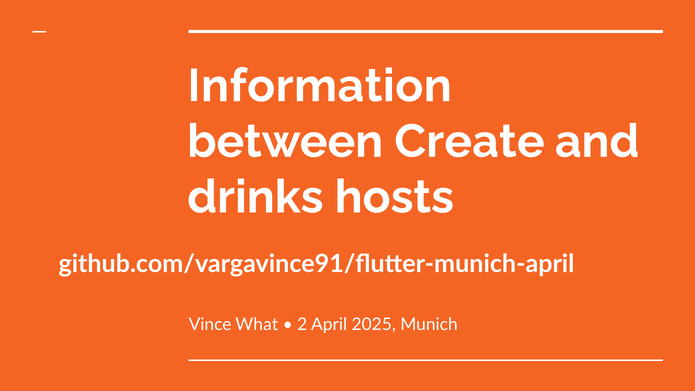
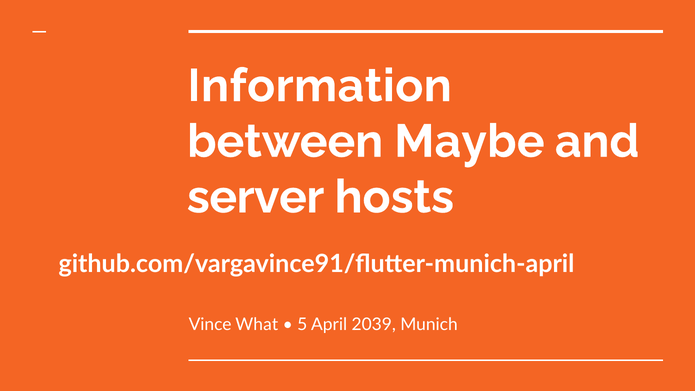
Create: Create -> Maybe
drinks: drinks -> server
2: 2 -> 5
2025: 2025 -> 2039
